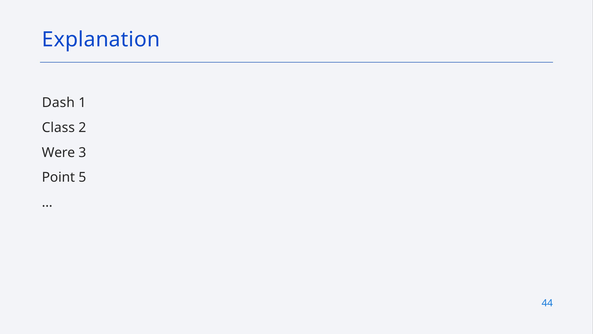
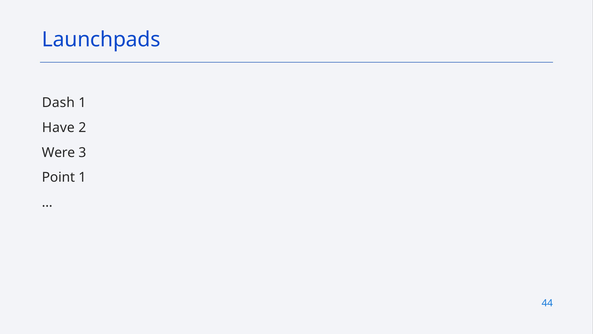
Explanation: Explanation -> Launchpads
Class: Class -> Have
Point 5: 5 -> 1
